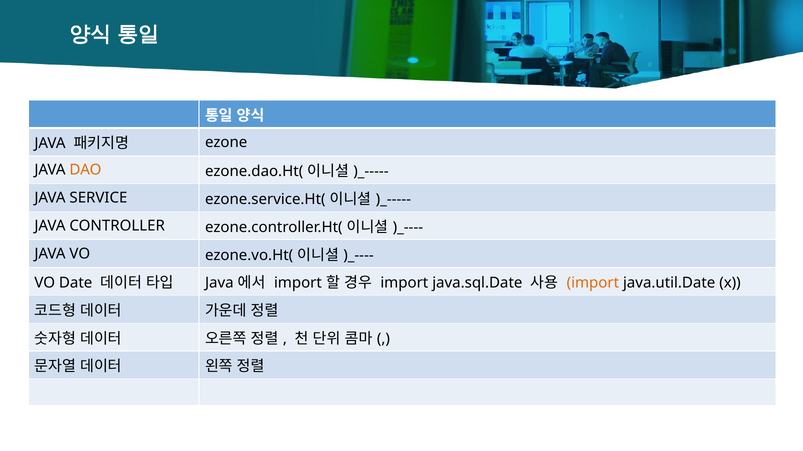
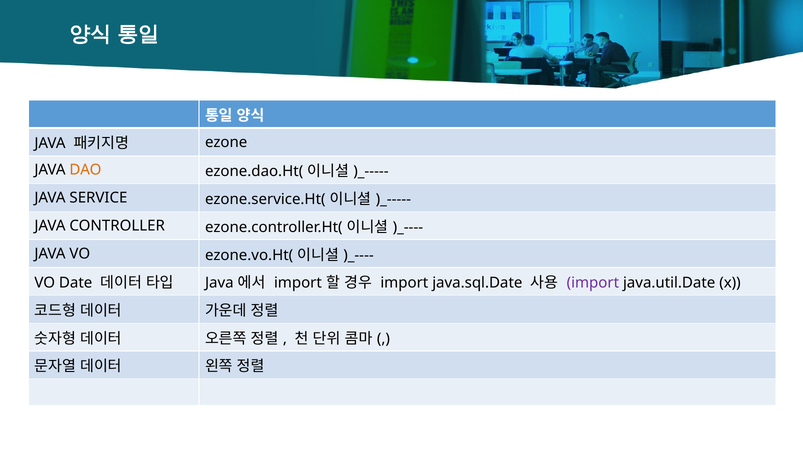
import at (593, 283) colour: orange -> purple
